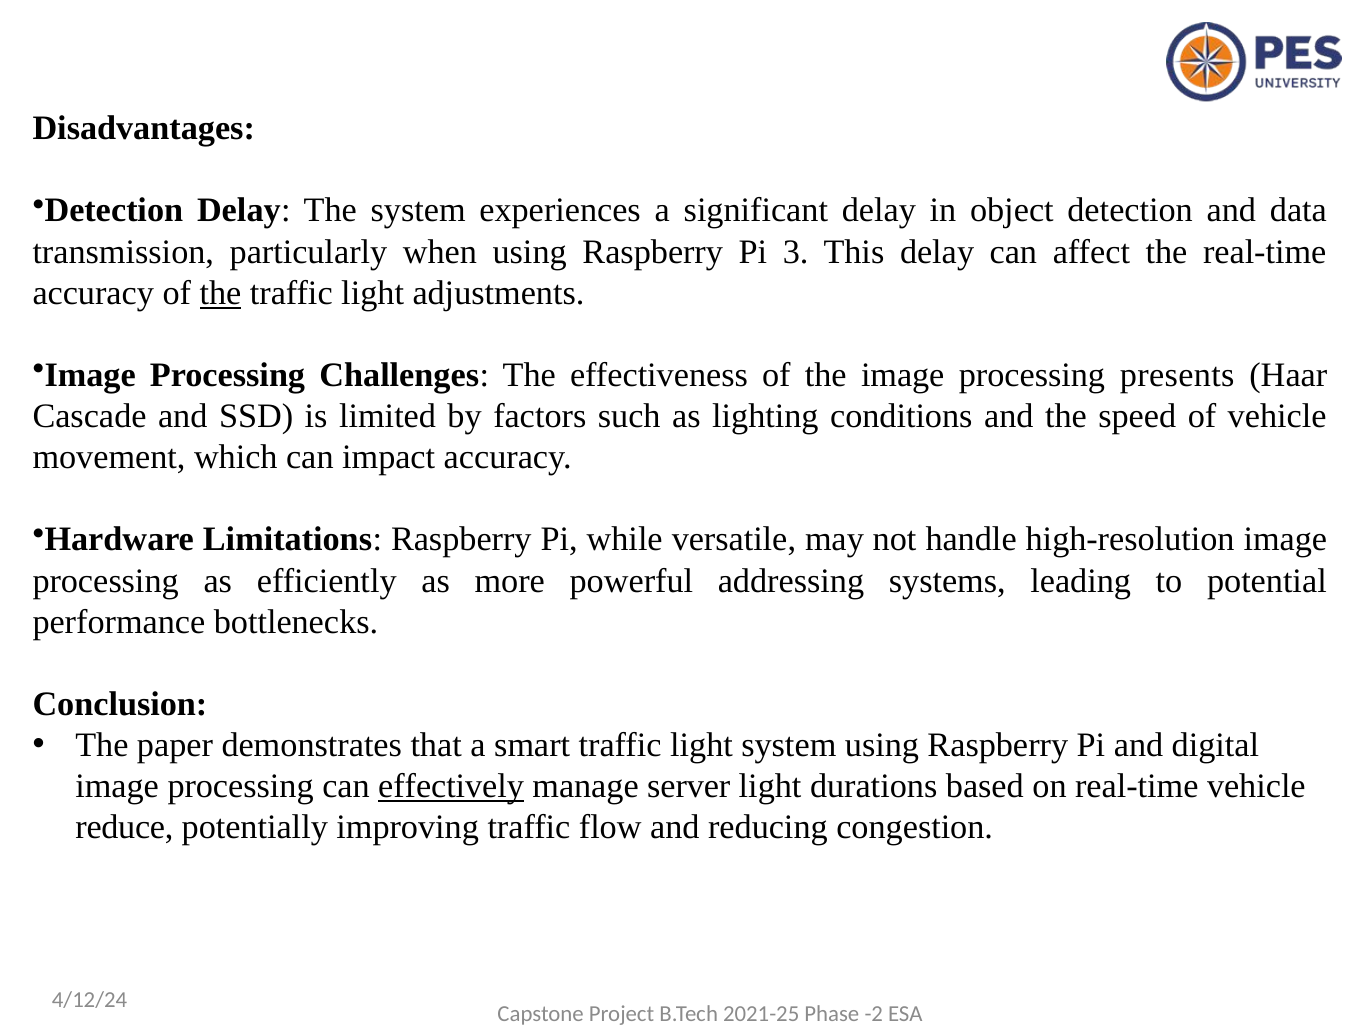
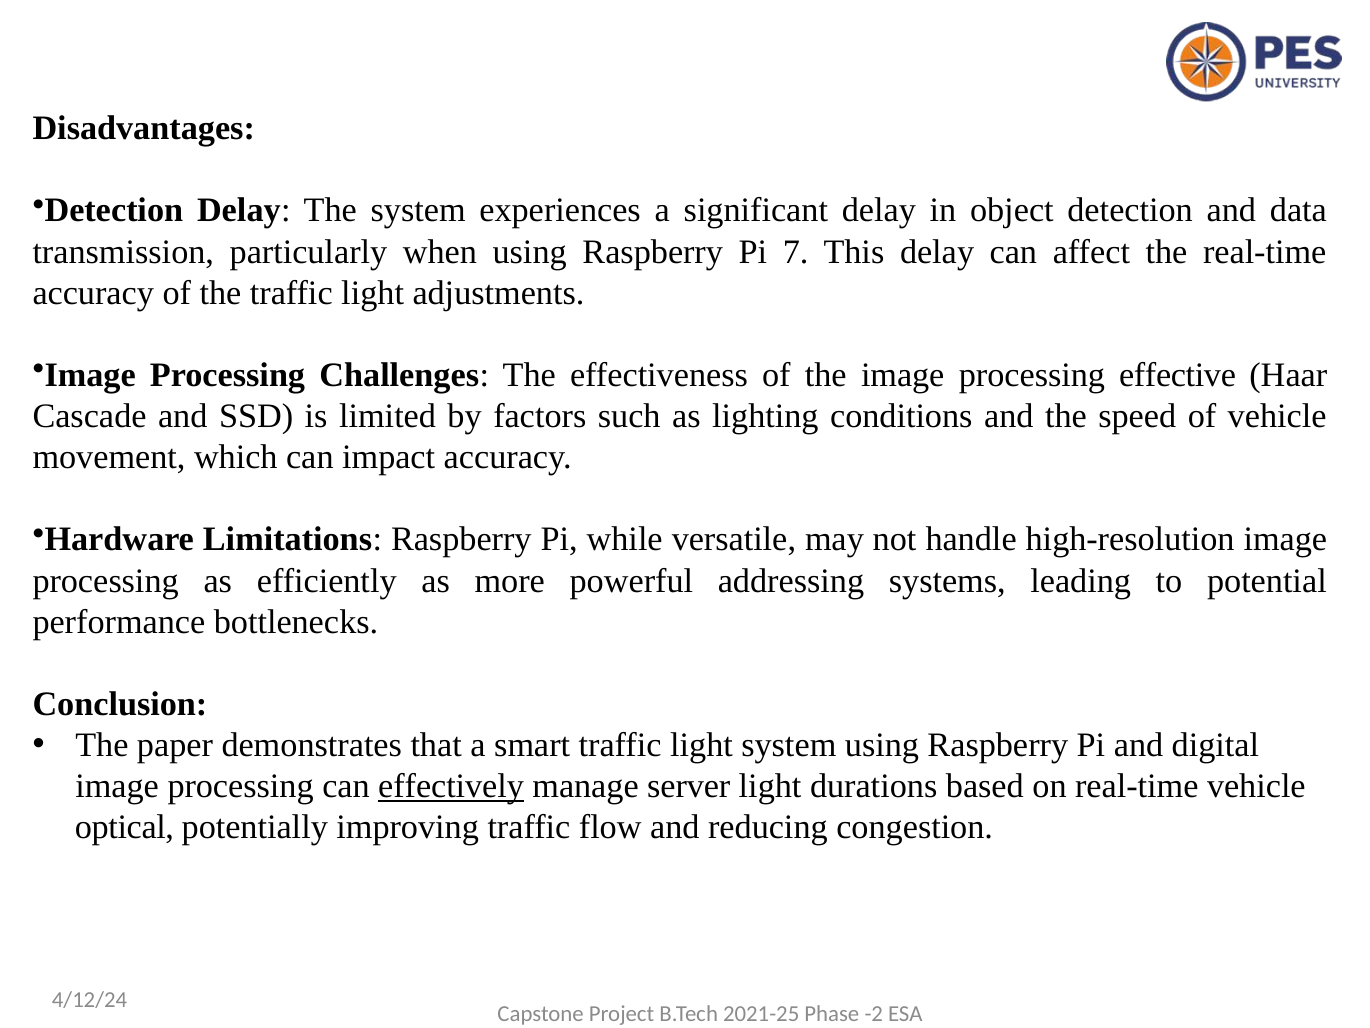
3: 3 -> 7
the at (220, 293) underline: present -> none
presents: presents -> effective
reduce: reduce -> optical
